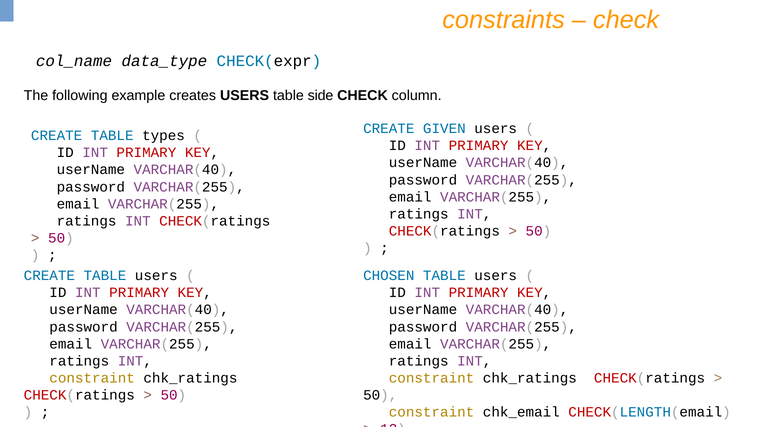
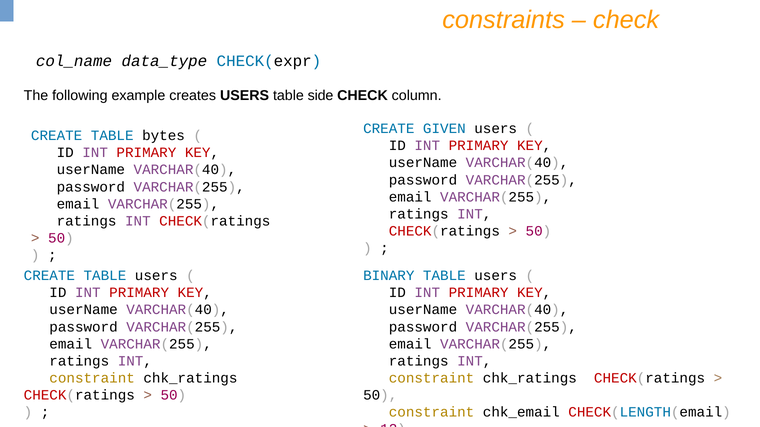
types: types -> bytes
CHOSEN: CHOSEN -> BINARY
